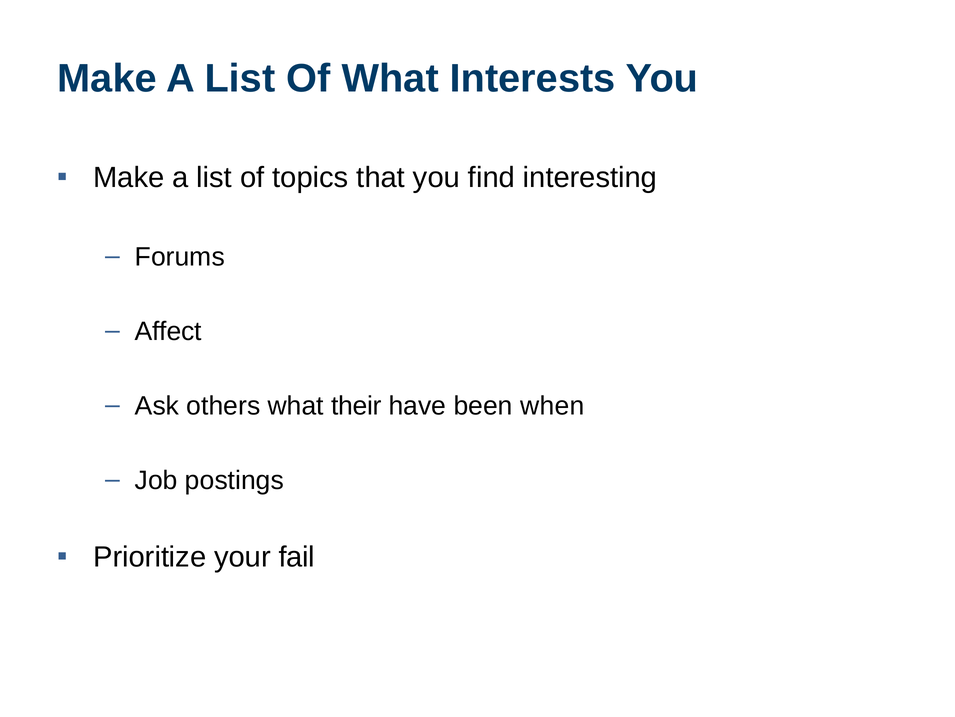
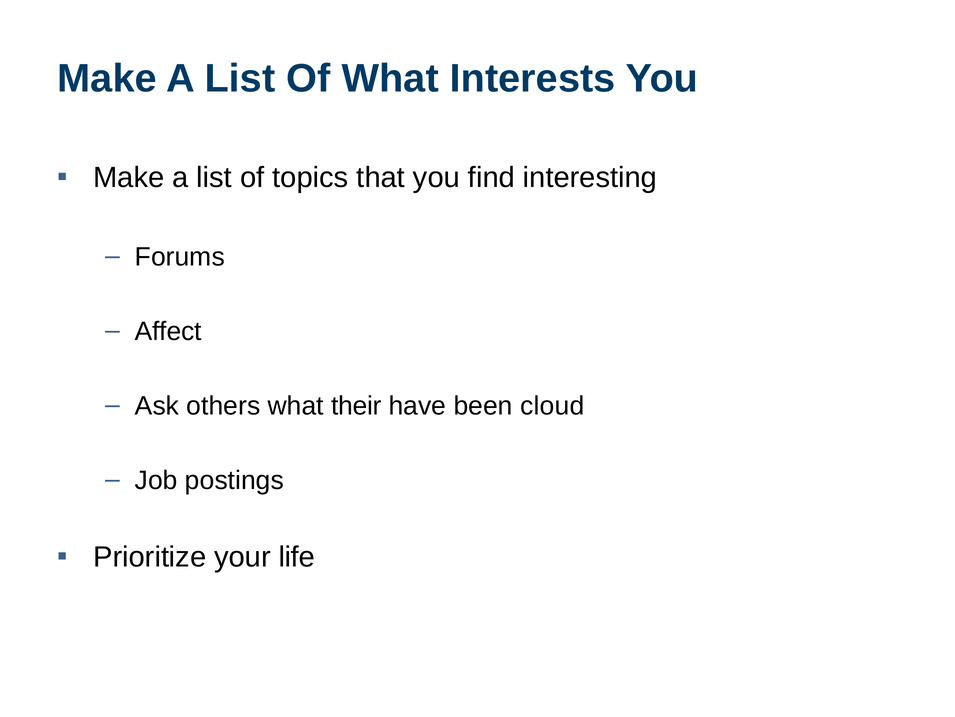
when: when -> cloud
fail: fail -> life
